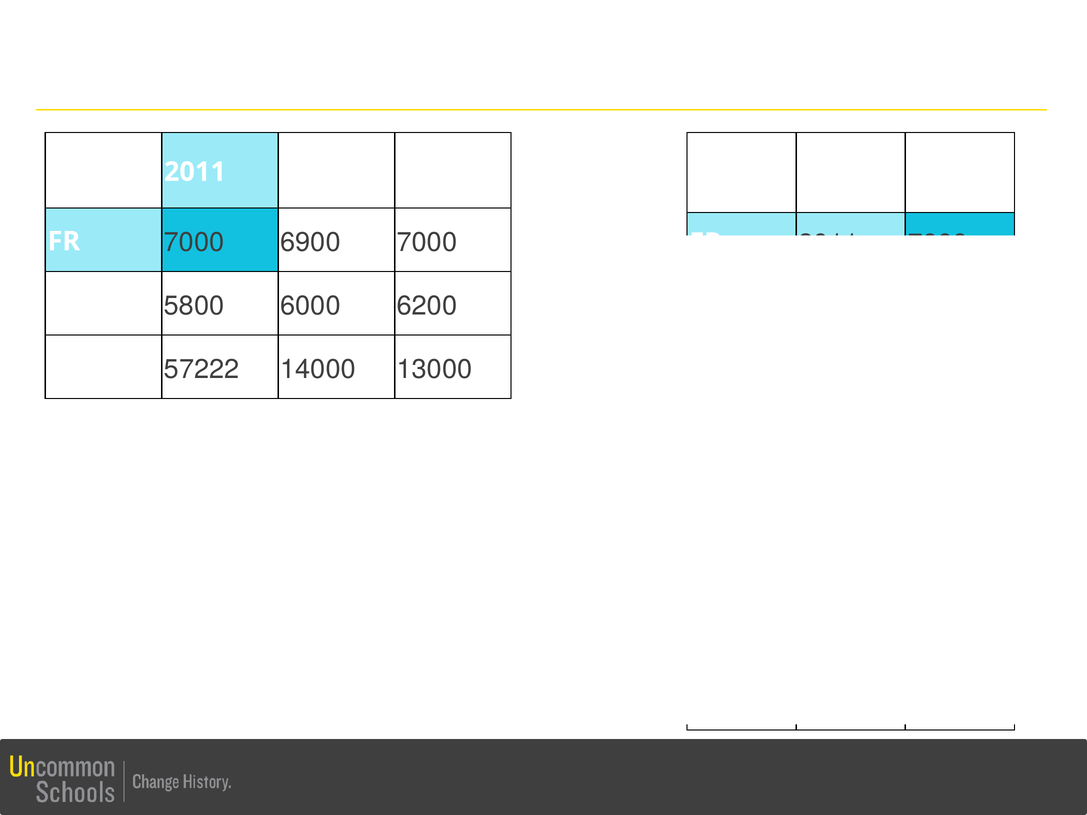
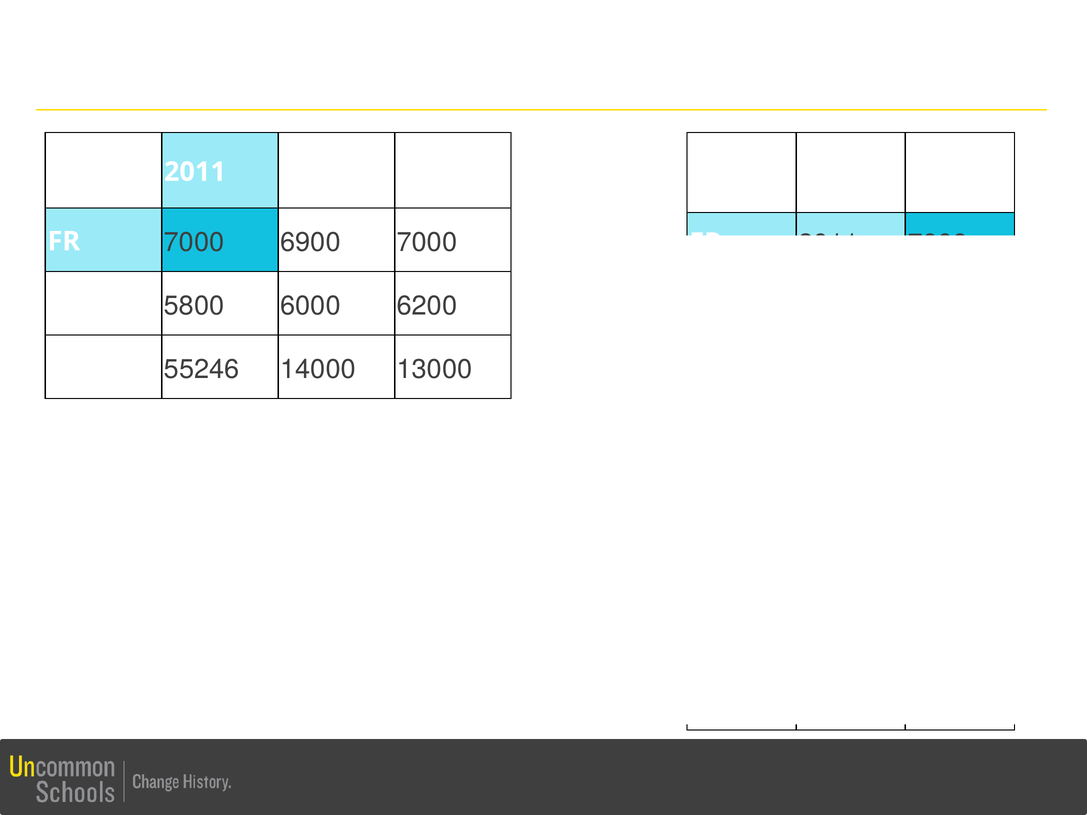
57222: 57222 -> 55246
